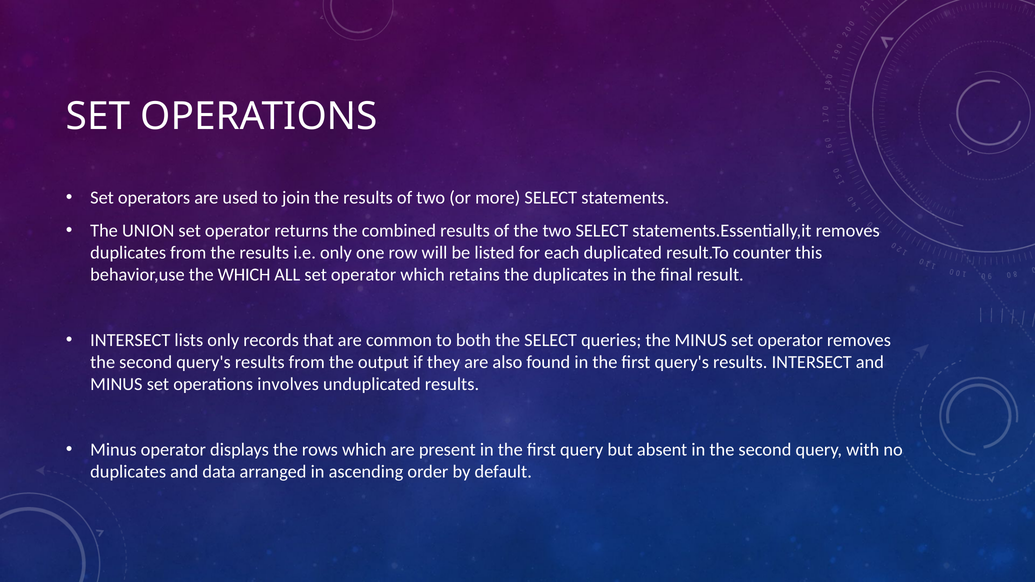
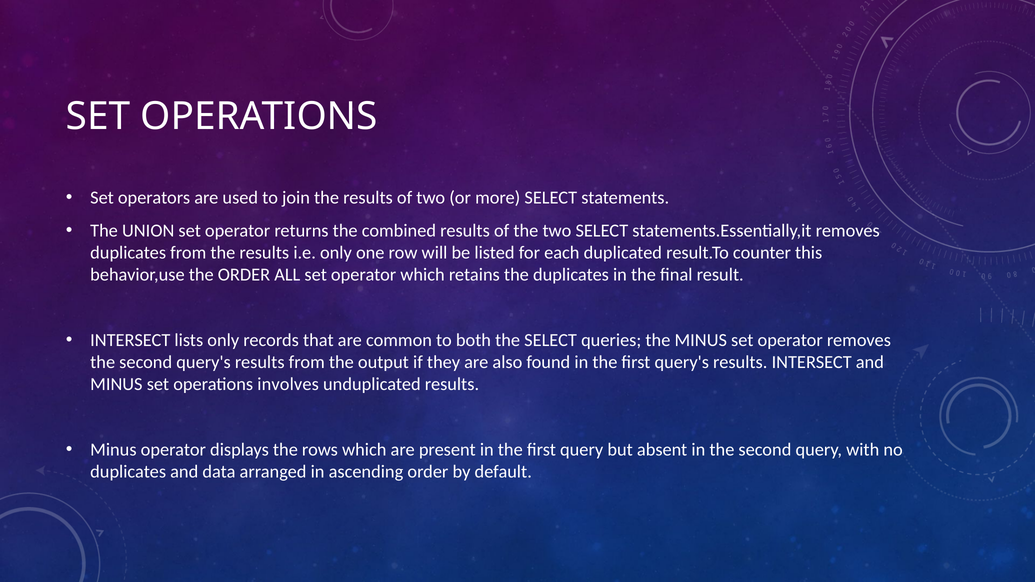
the WHICH: WHICH -> ORDER
